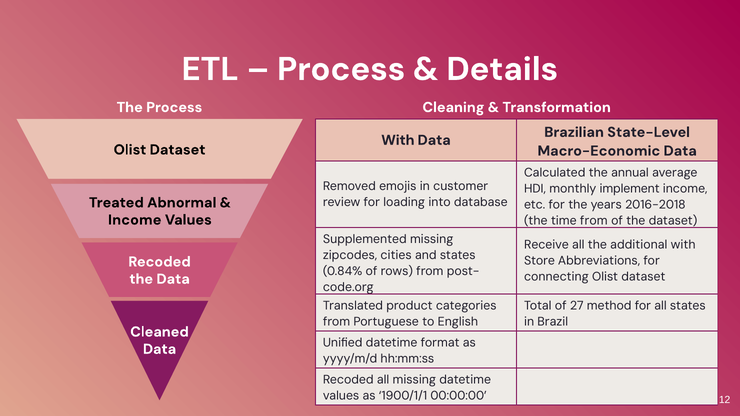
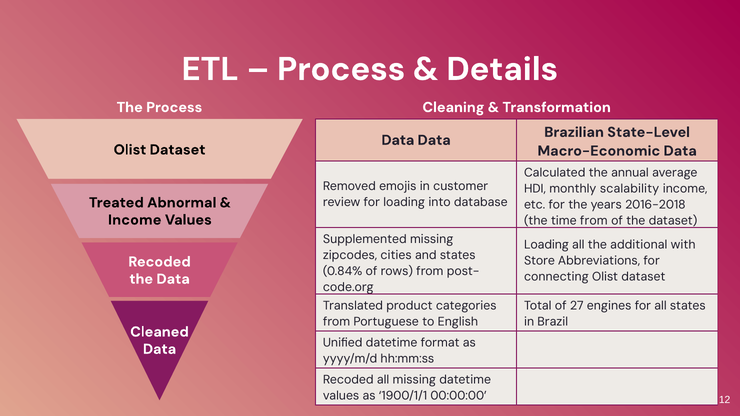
With at (398, 140): With -> Data
implement: implement -> scalability
Receive at (546, 245): Receive -> Loading
method: method -> engines
